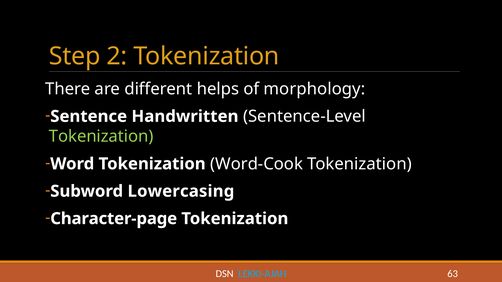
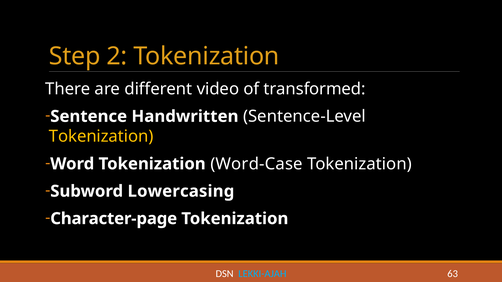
helps: helps -> video
morphology: morphology -> transformed
Tokenization at (101, 137) colour: light green -> yellow
Word-Cook: Word-Cook -> Word-Case
